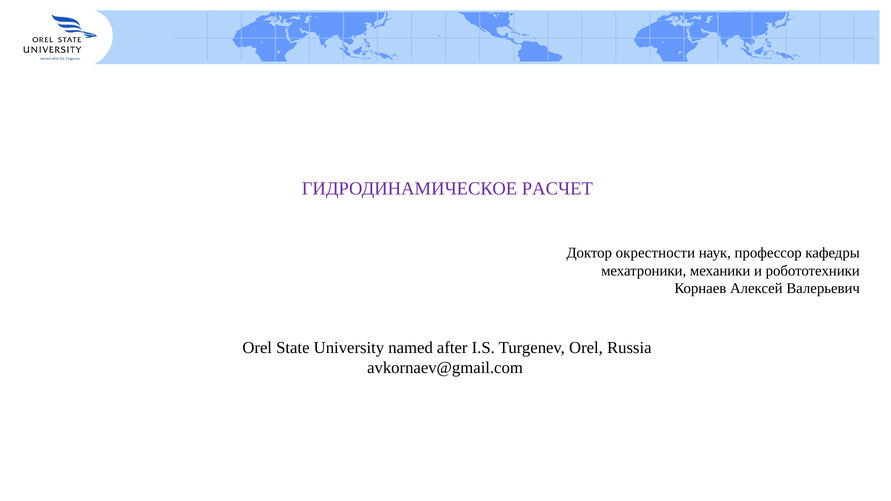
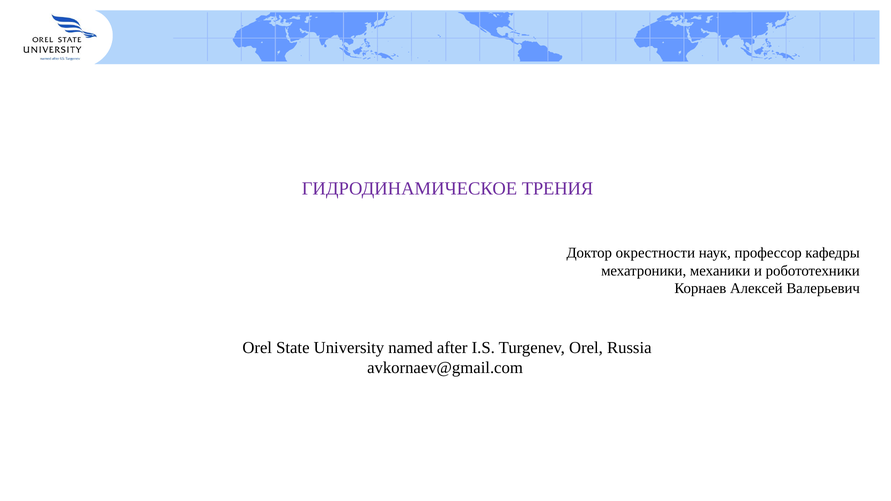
РАСЧЕТ: РАСЧЕТ -> ТРЕНИЯ
